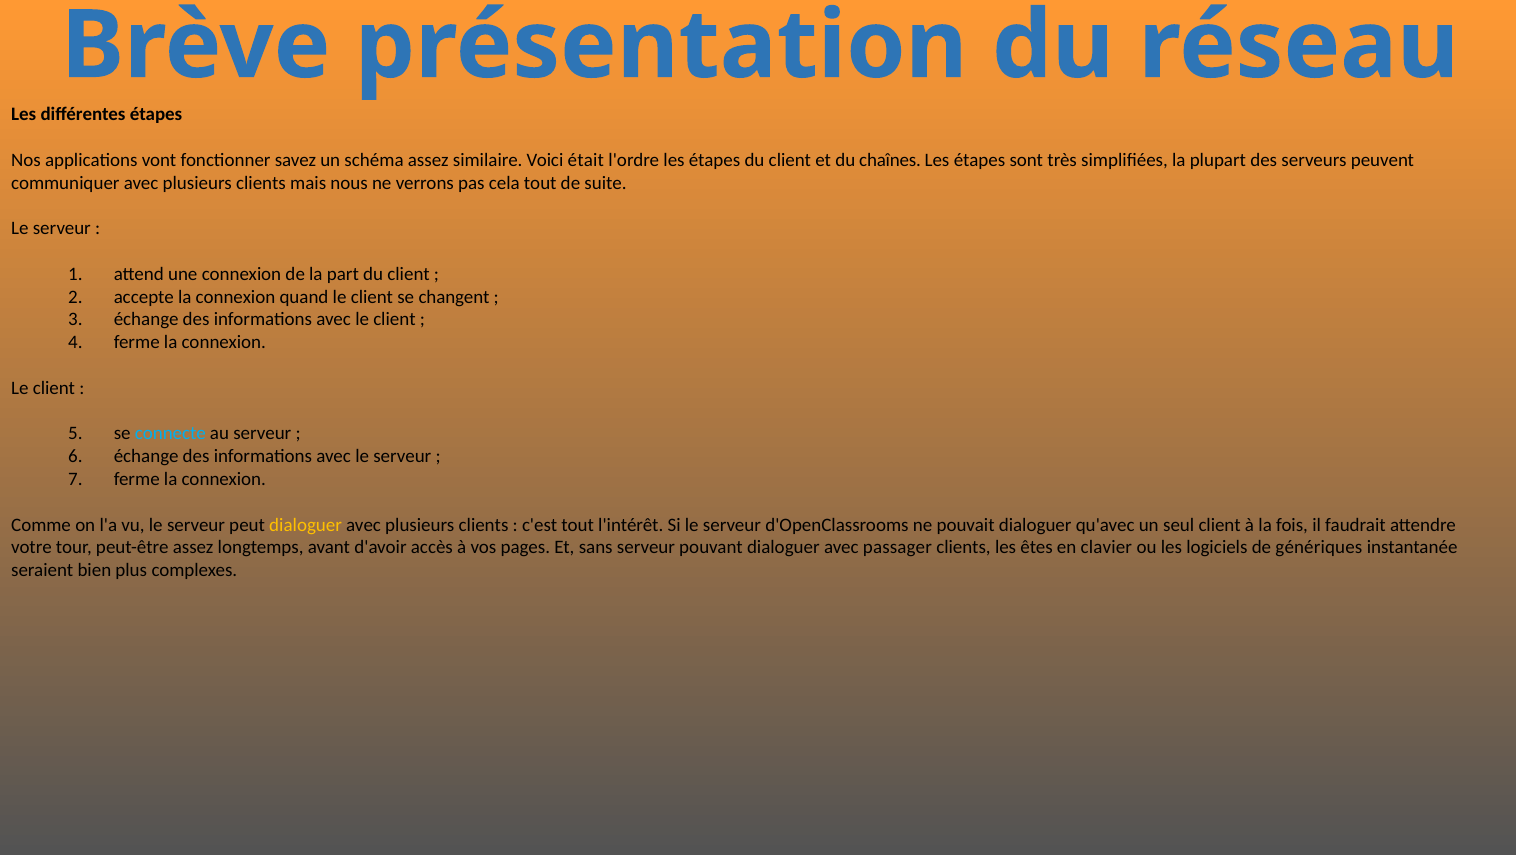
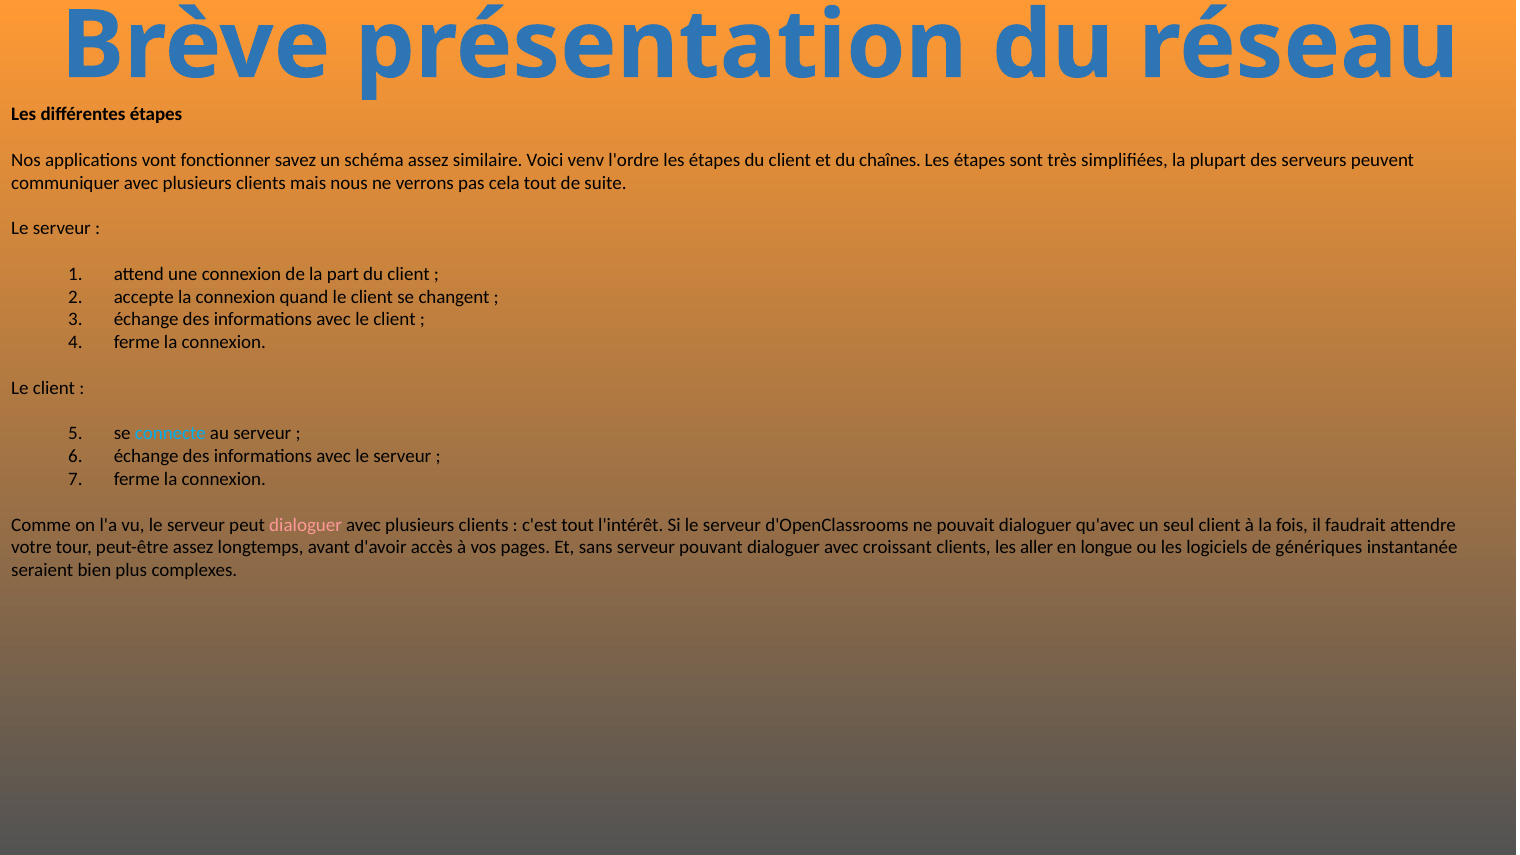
était: était -> venv
dialoguer at (306, 525) colour: yellow -> pink
passager: passager -> croissant
êtes: êtes -> aller
clavier: clavier -> longue
